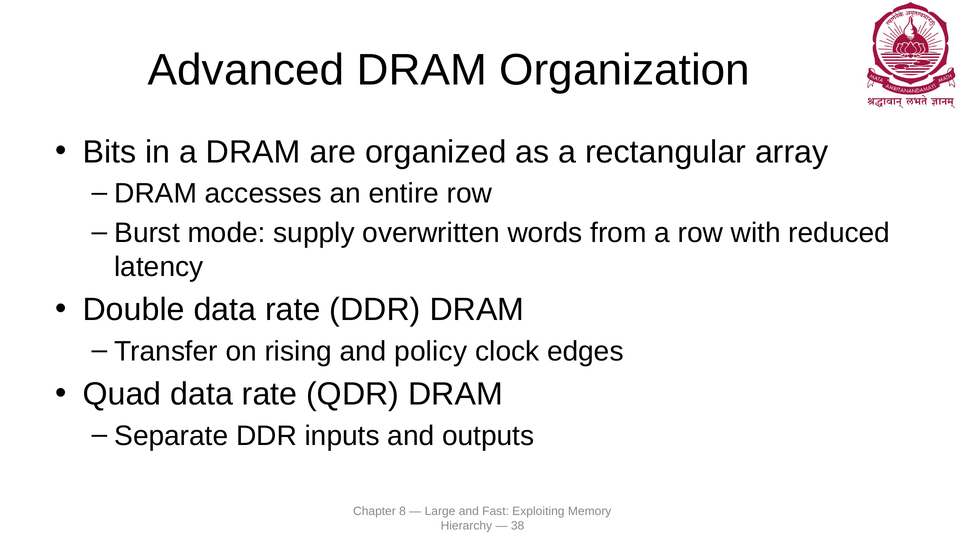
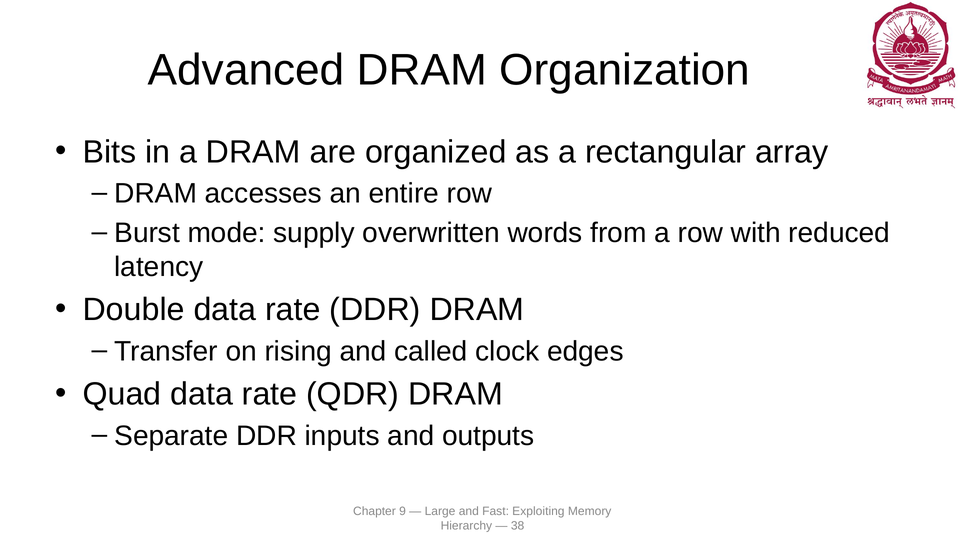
policy: policy -> called
8: 8 -> 9
